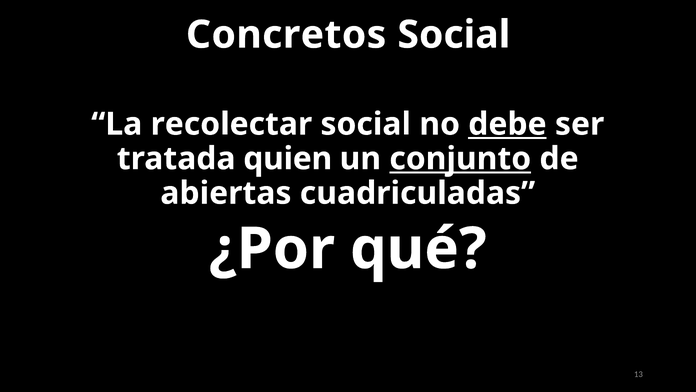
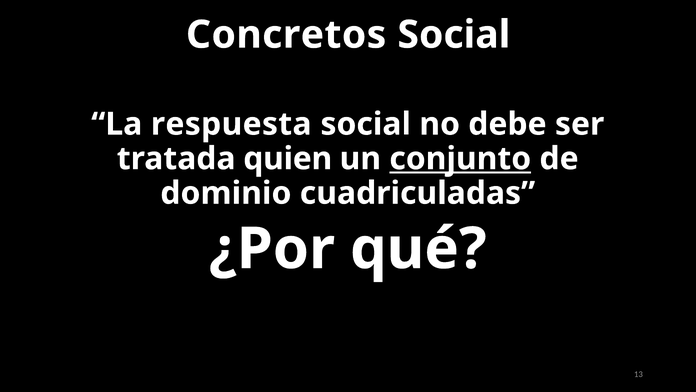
recolectar: recolectar -> respuesta
debe underline: present -> none
abiertas: abiertas -> dominio
